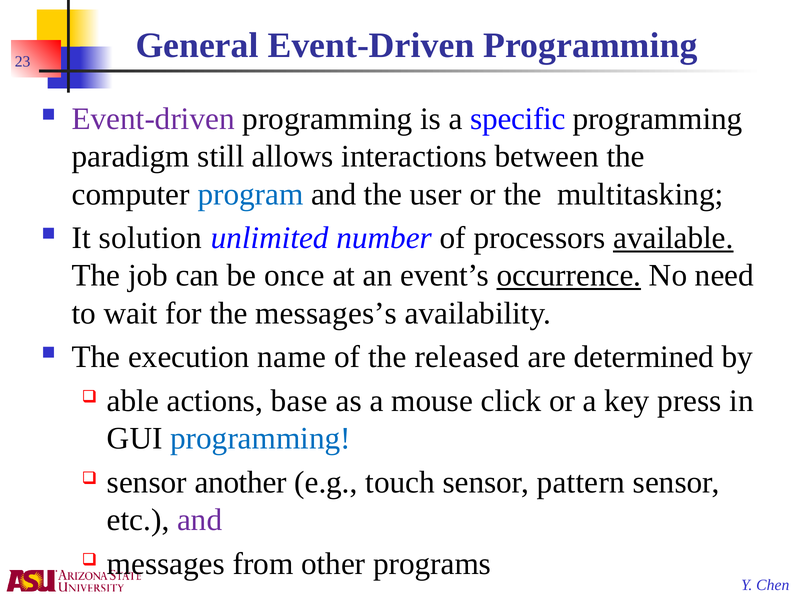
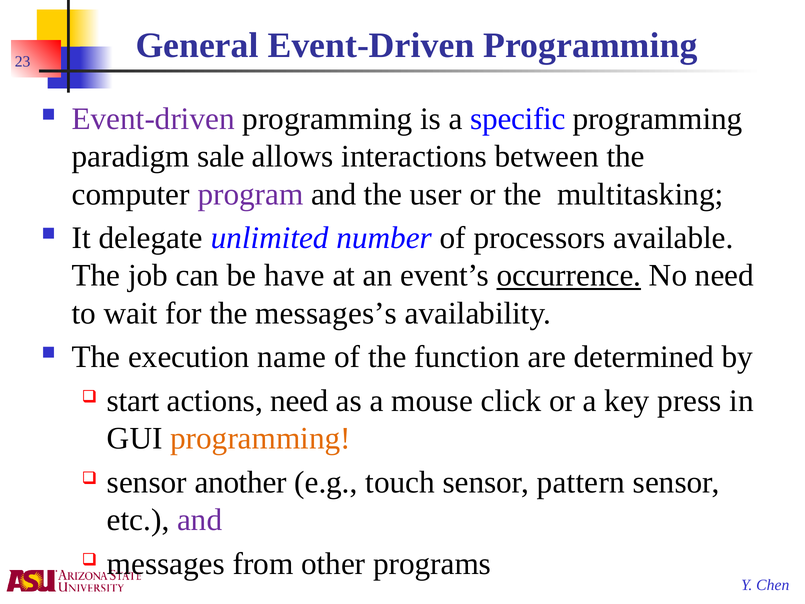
still: still -> sale
program colour: blue -> purple
solution: solution -> delegate
available underline: present -> none
once: once -> have
released: released -> function
able: able -> start
actions base: base -> need
programming at (261, 438) colour: blue -> orange
